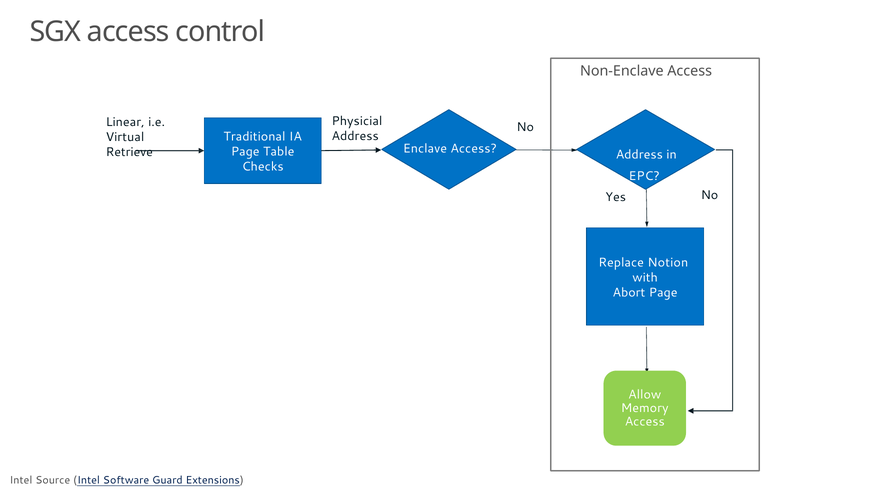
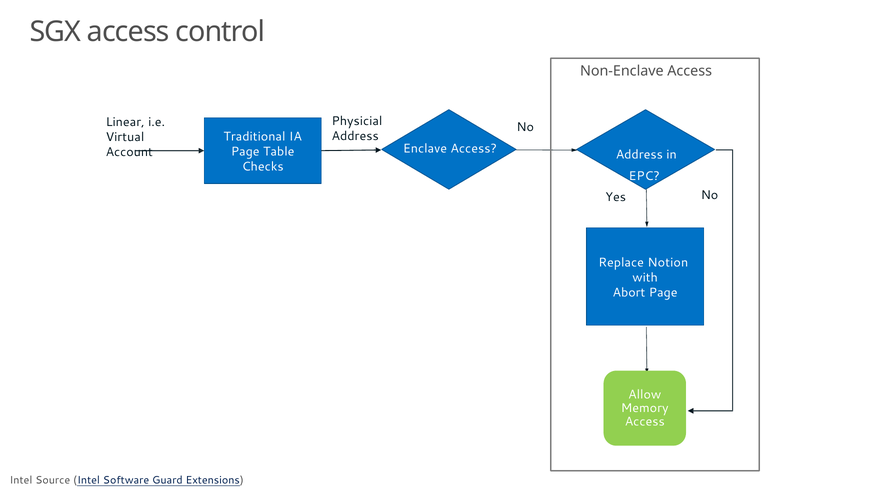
Retrieve: Retrieve -> Account
